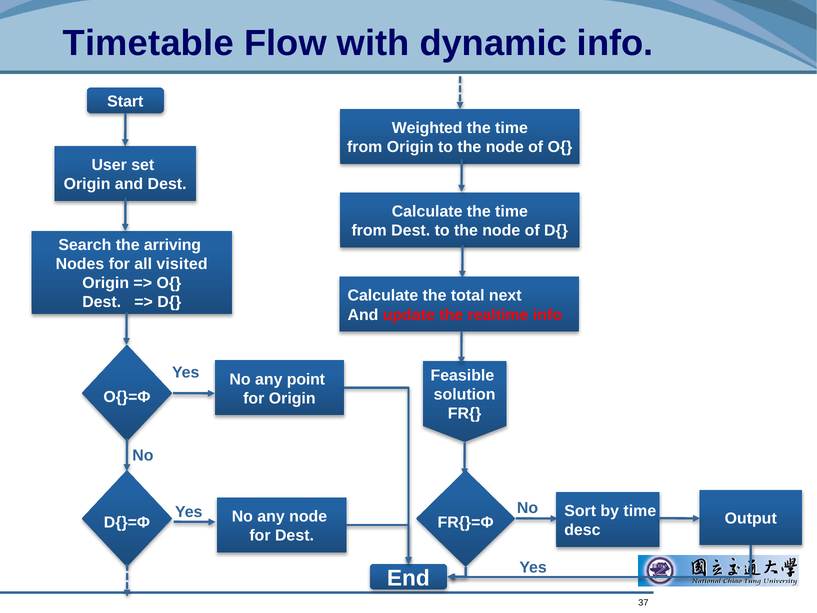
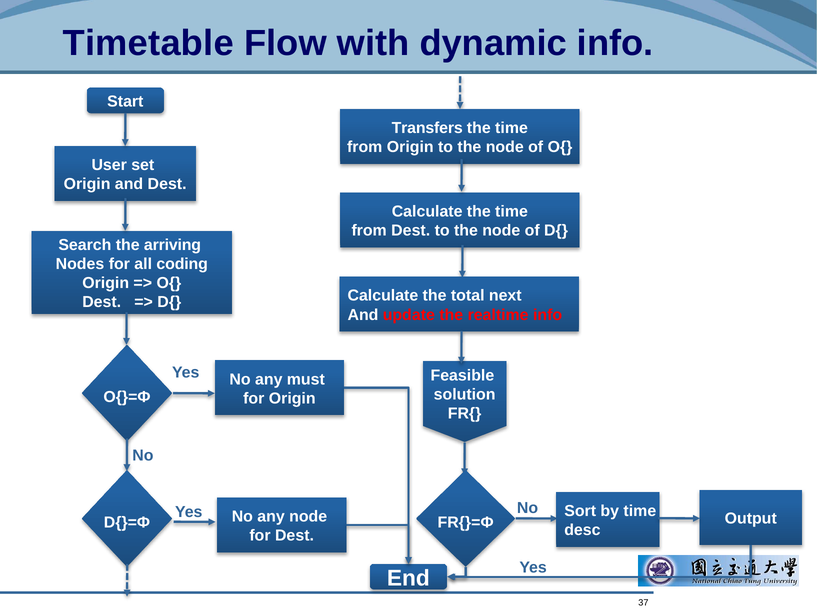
Weighted: Weighted -> Transfers
visited: visited -> coding
point: point -> must
